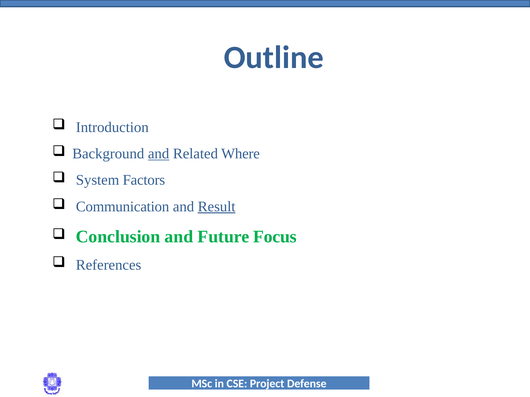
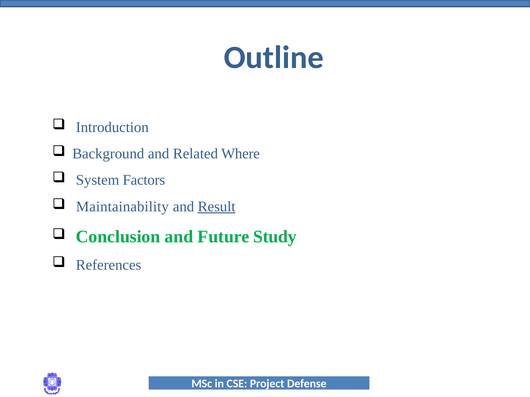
and at (159, 154) underline: present -> none
Communication: Communication -> Maintainability
Focus: Focus -> Study
